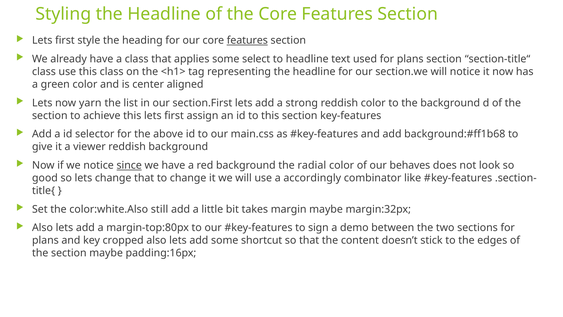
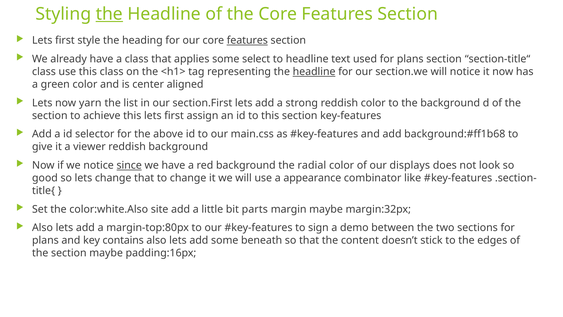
the at (109, 14) underline: none -> present
headline at (314, 72) underline: none -> present
behaves: behaves -> displays
accordingly: accordingly -> appearance
still: still -> site
takes: takes -> parts
cropped: cropped -> contains
shortcut: shortcut -> beneath
